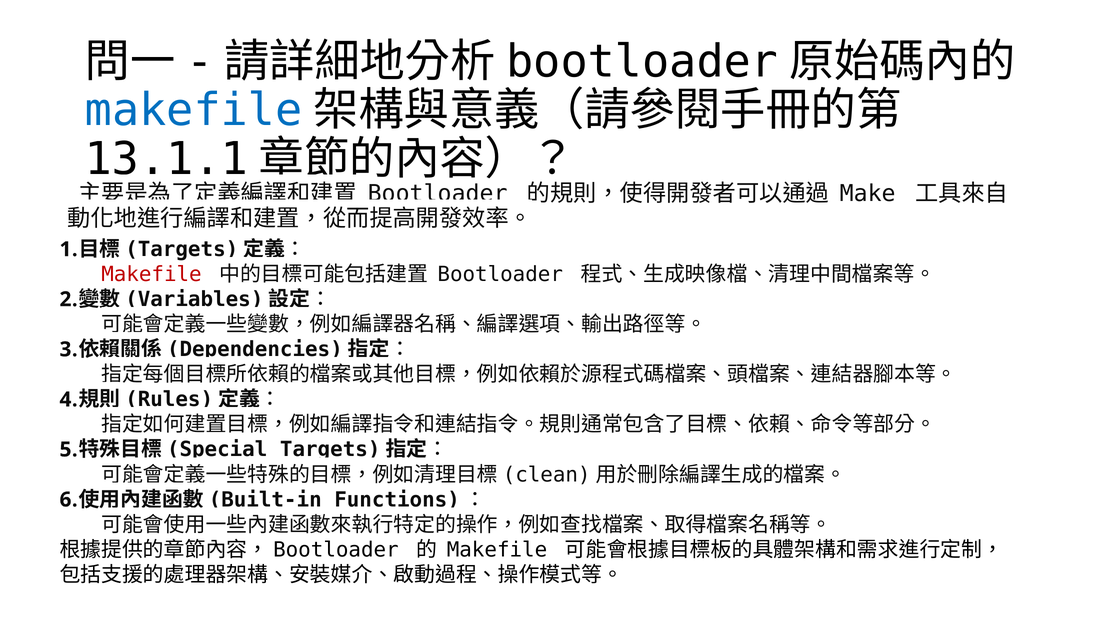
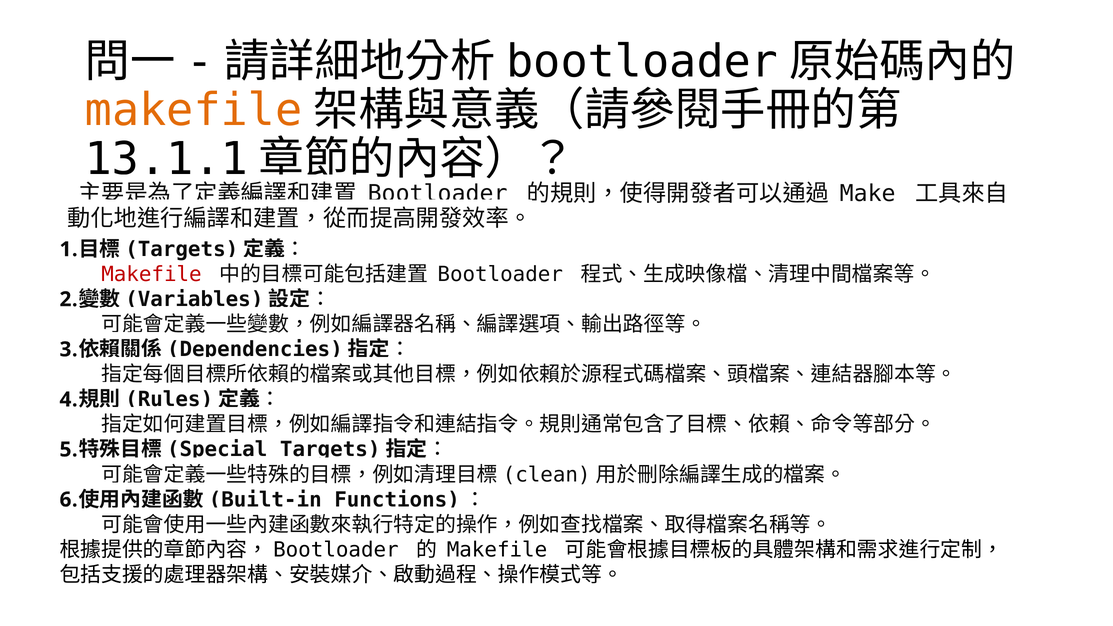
makefile at (194, 110) colour: blue -> orange
